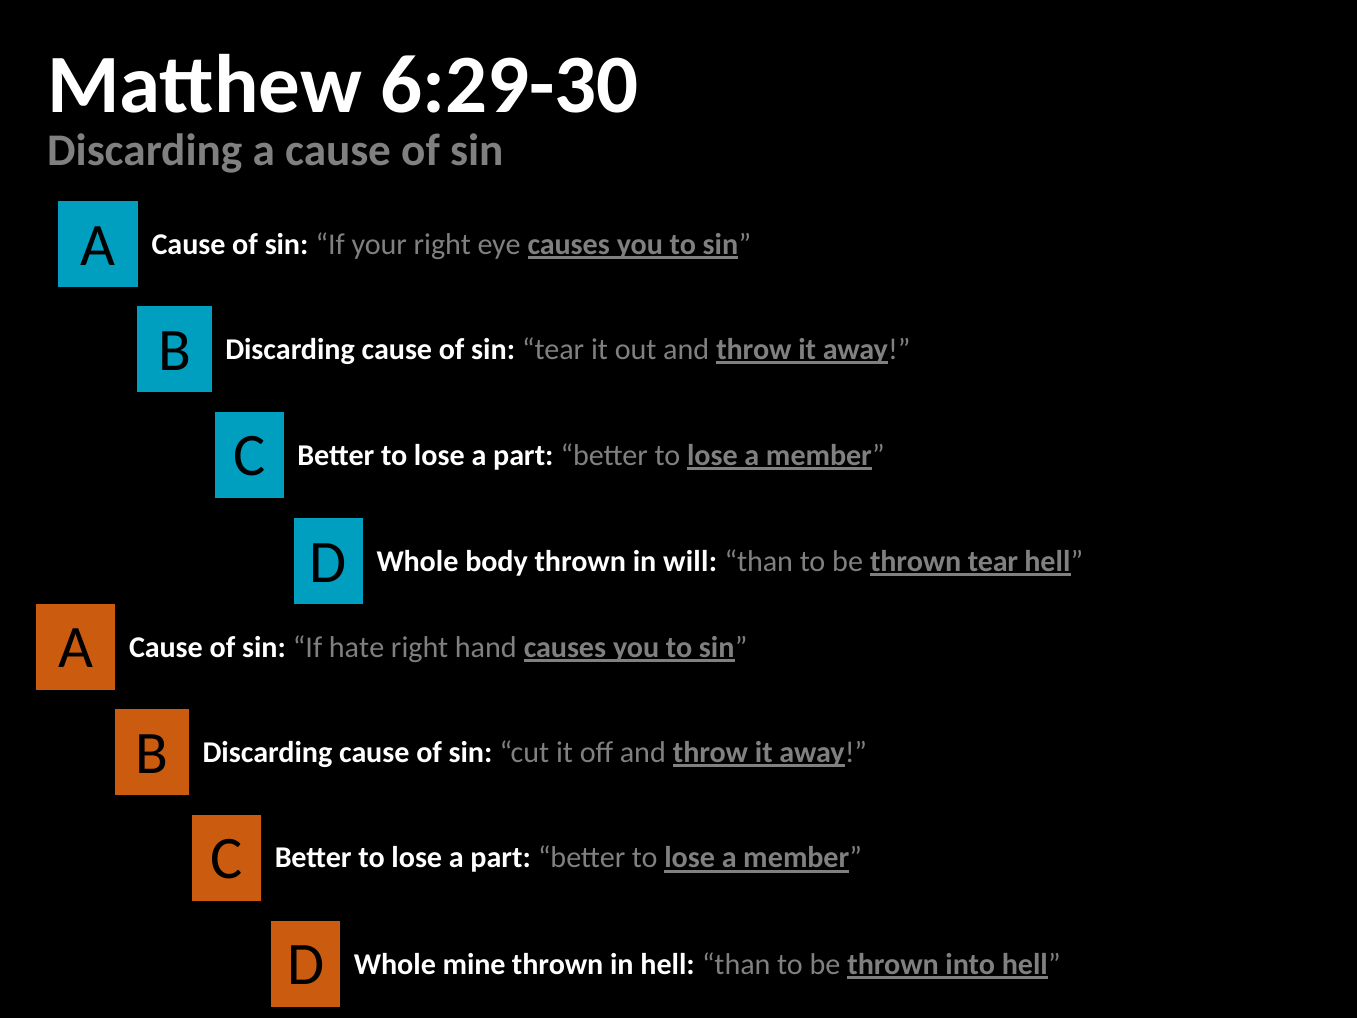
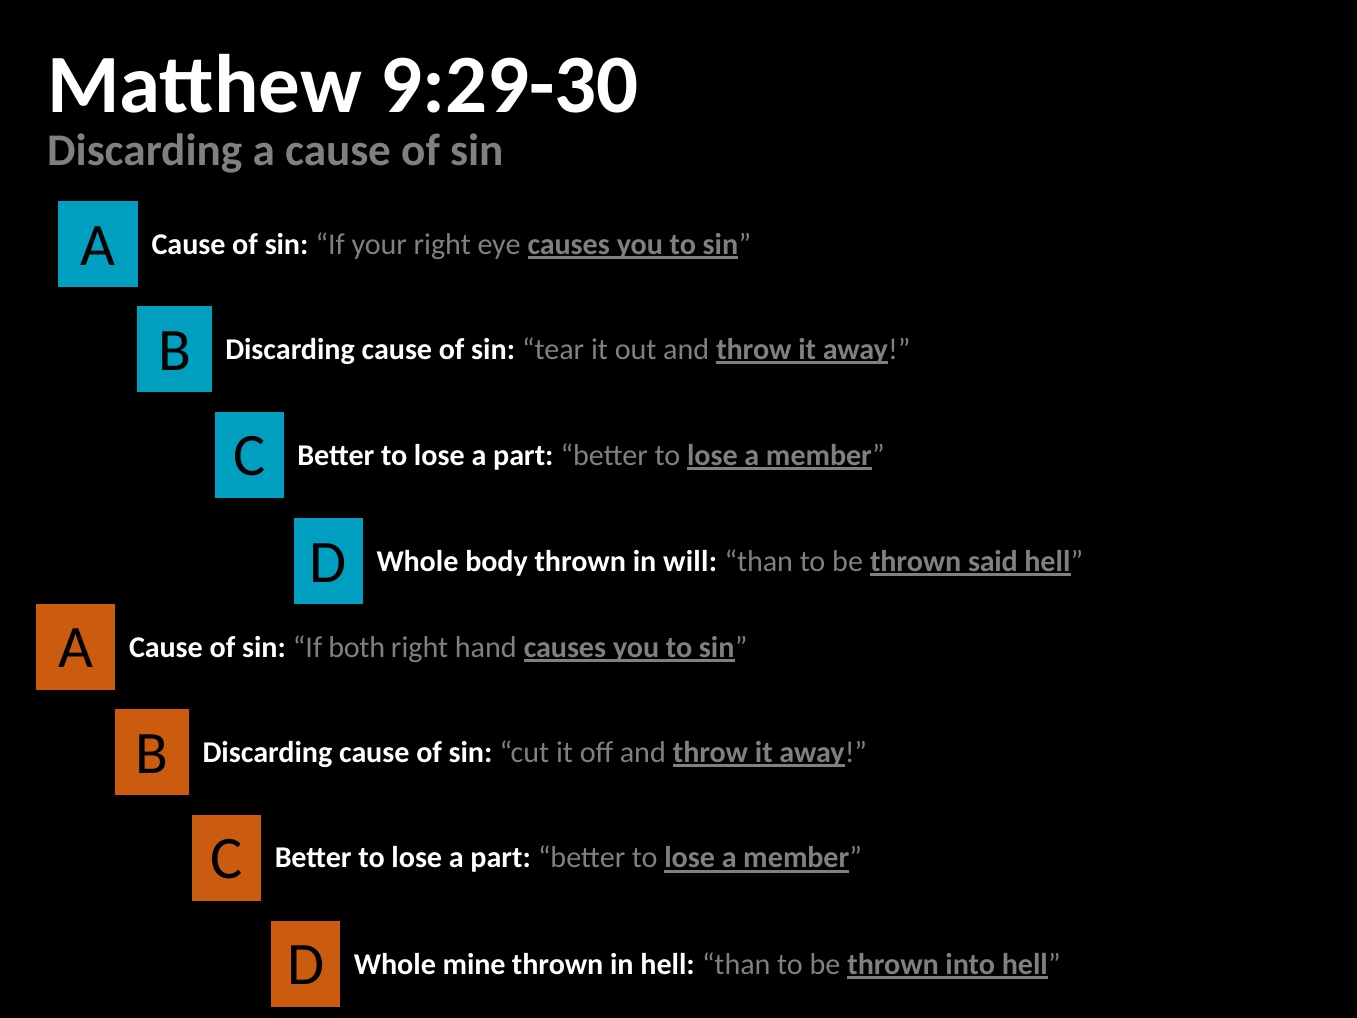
6:29-30: 6:29-30 -> 9:29-30
thrown tear: tear -> said
hate: hate -> both
